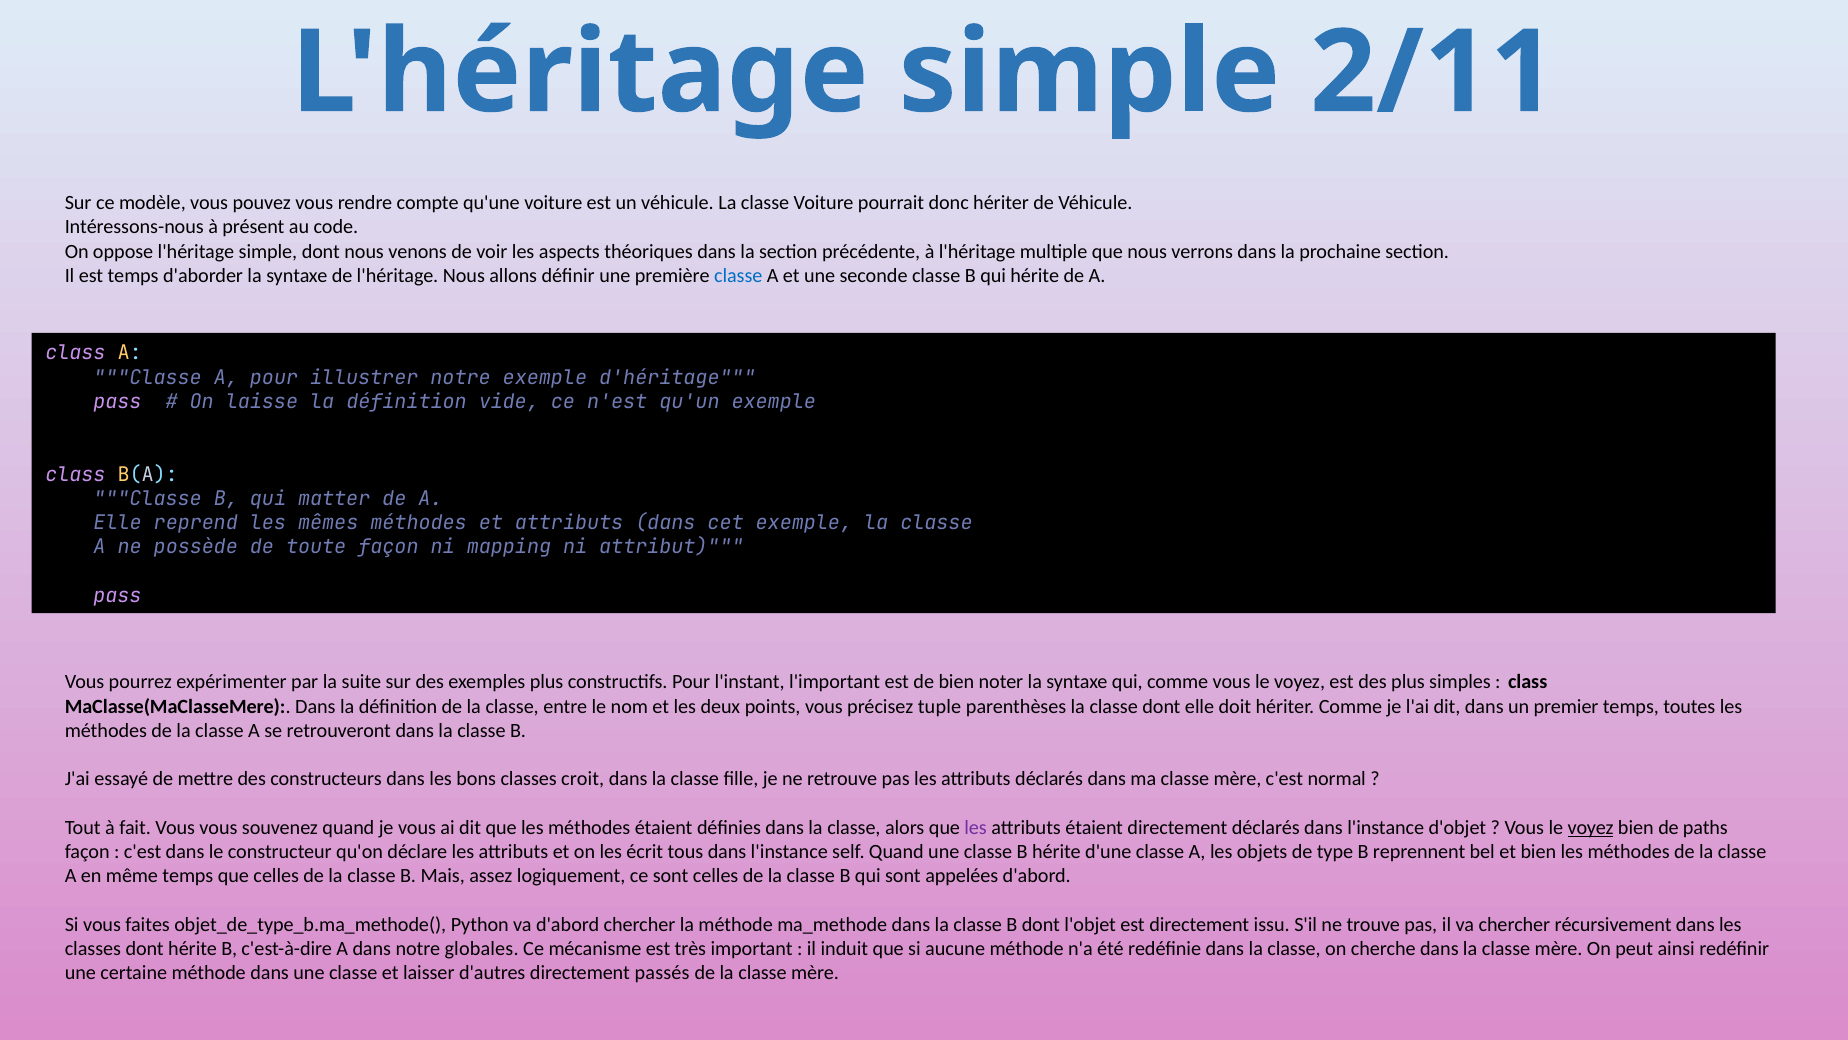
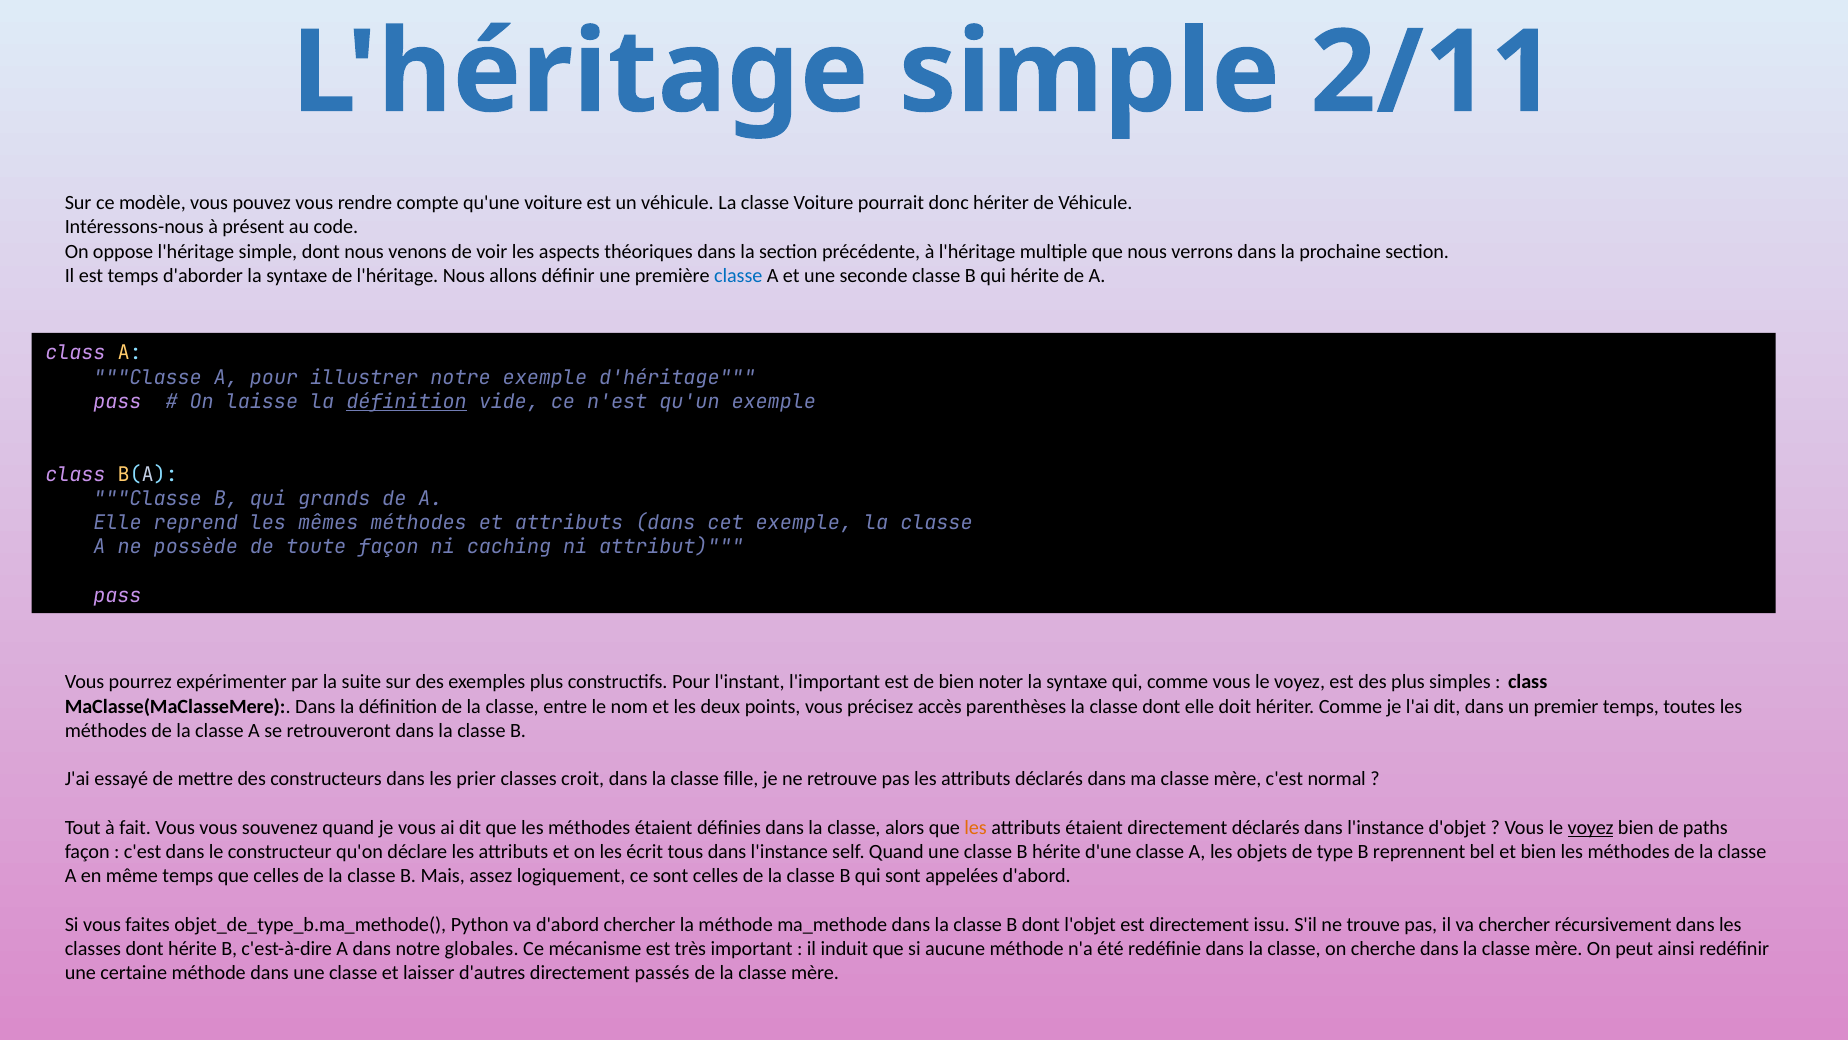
définition at (407, 401) underline: none -> present
matter: matter -> grands
mapping: mapping -> caching
tuple: tuple -> accès
bons: bons -> prier
les at (976, 827) colour: purple -> orange
